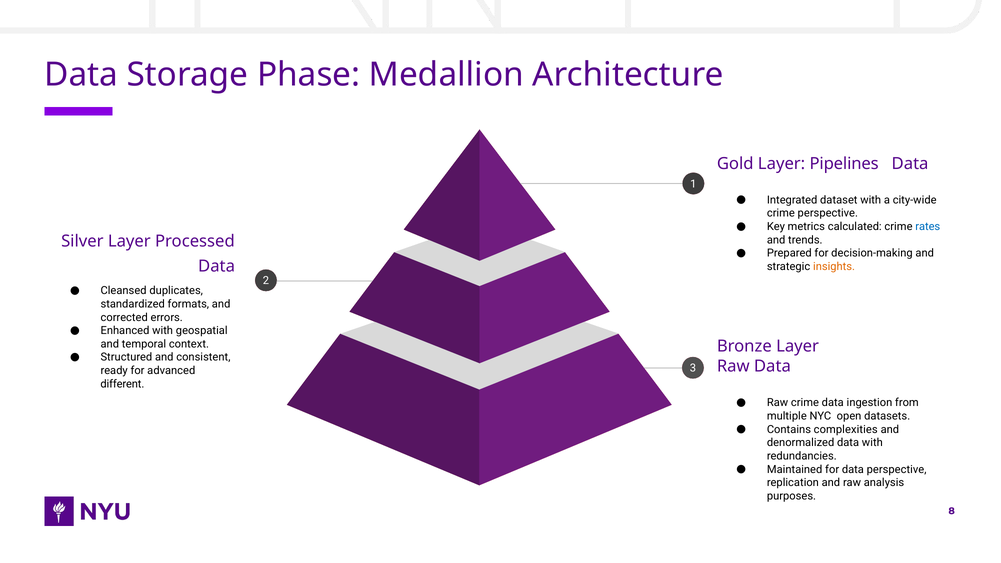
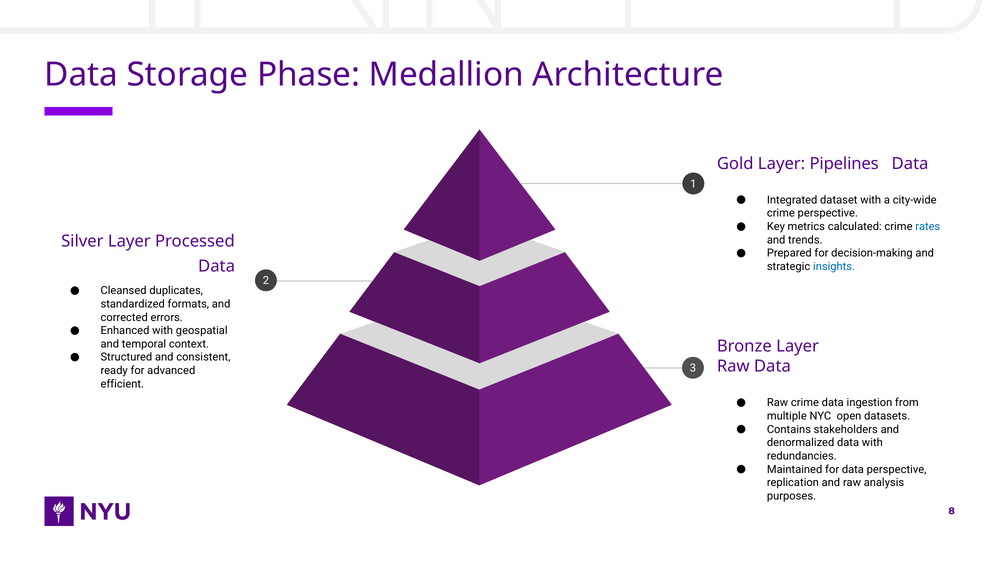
insights colour: orange -> blue
different: different -> efficient
complexities: complexities -> stakeholders
